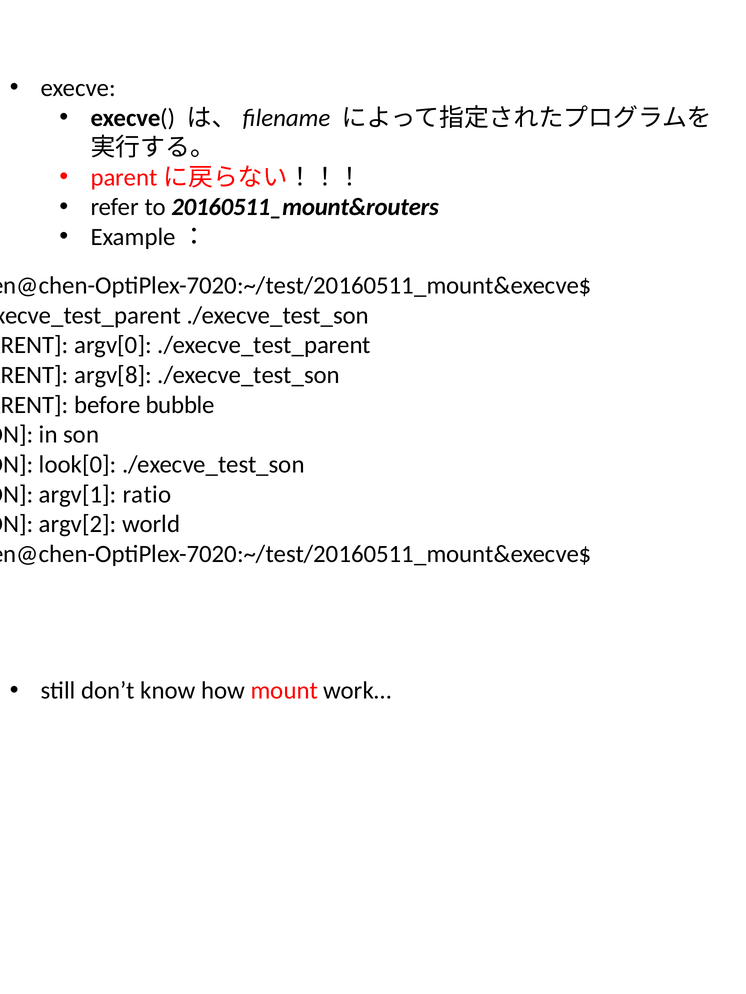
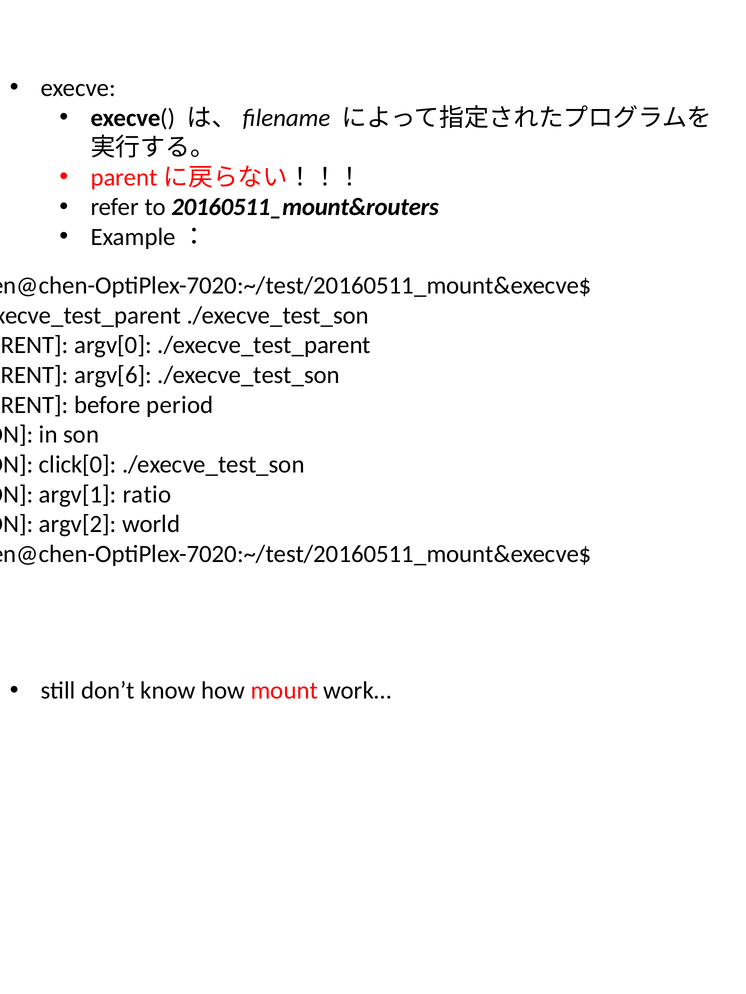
argv[8: argv[8 -> argv[6
bubble: bubble -> period
look[0: look[0 -> click[0
